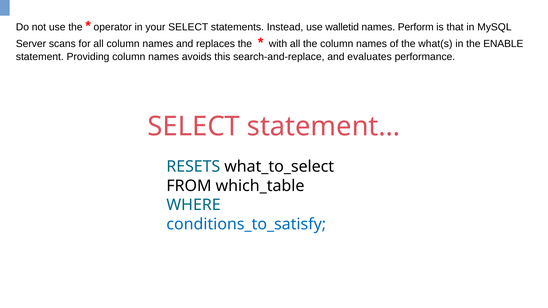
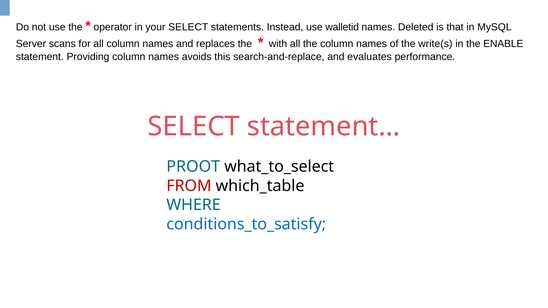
Perform: Perform -> Deleted
what(s: what(s -> write(s
RESETS: RESETS -> PROOT
FROM colour: black -> red
